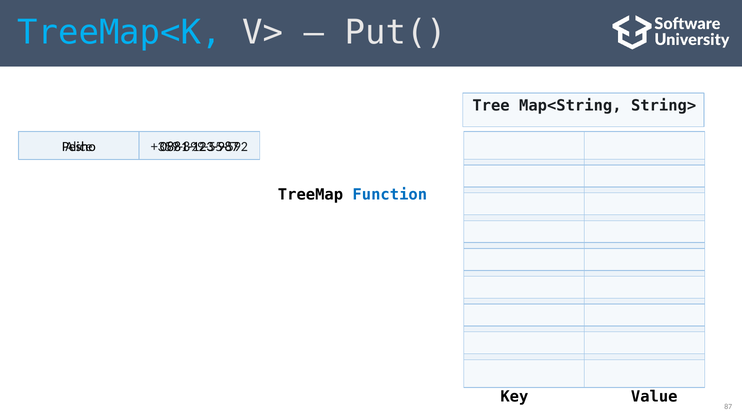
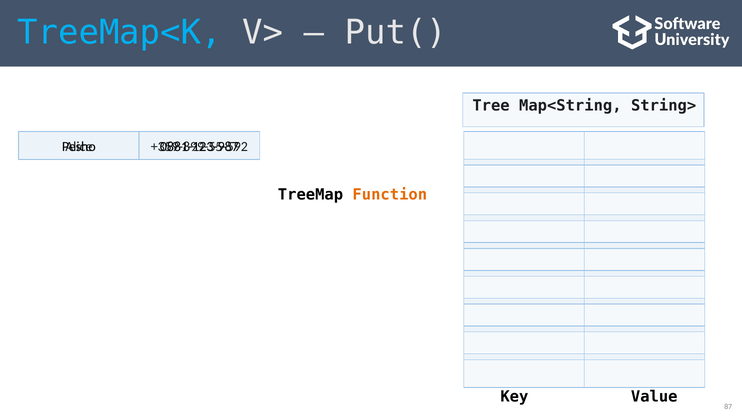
Function colour: blue -> orange
